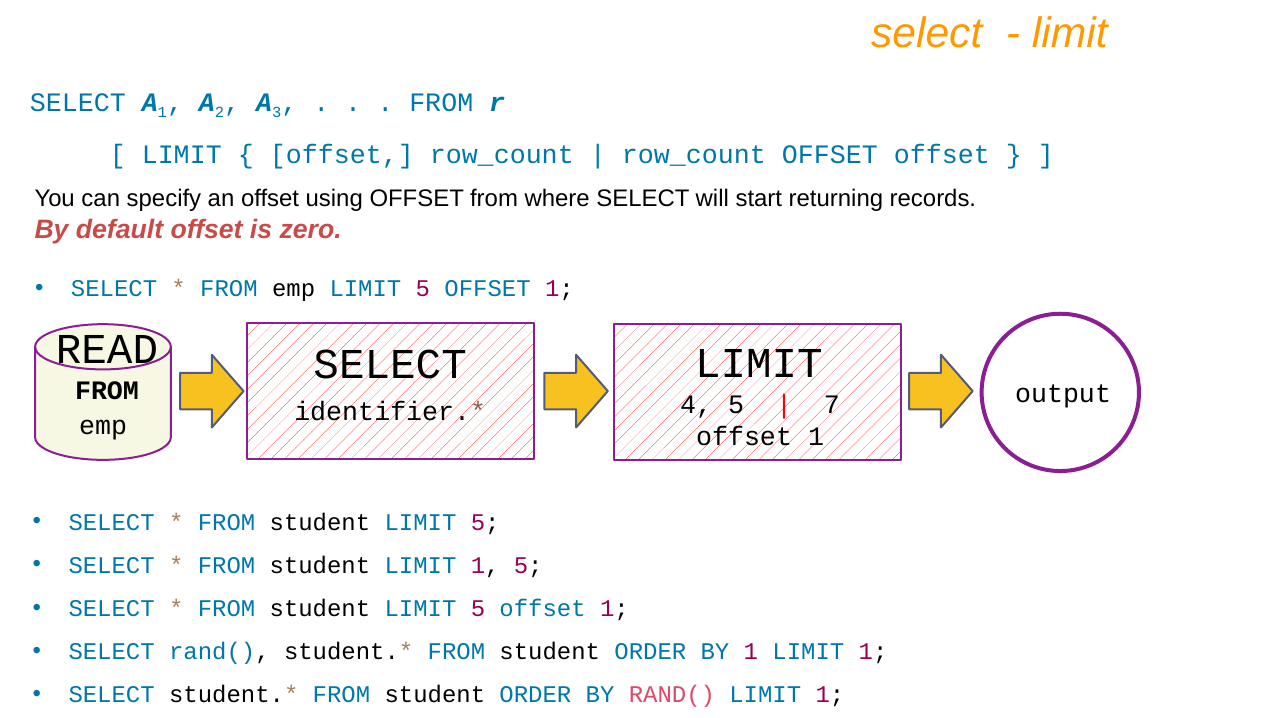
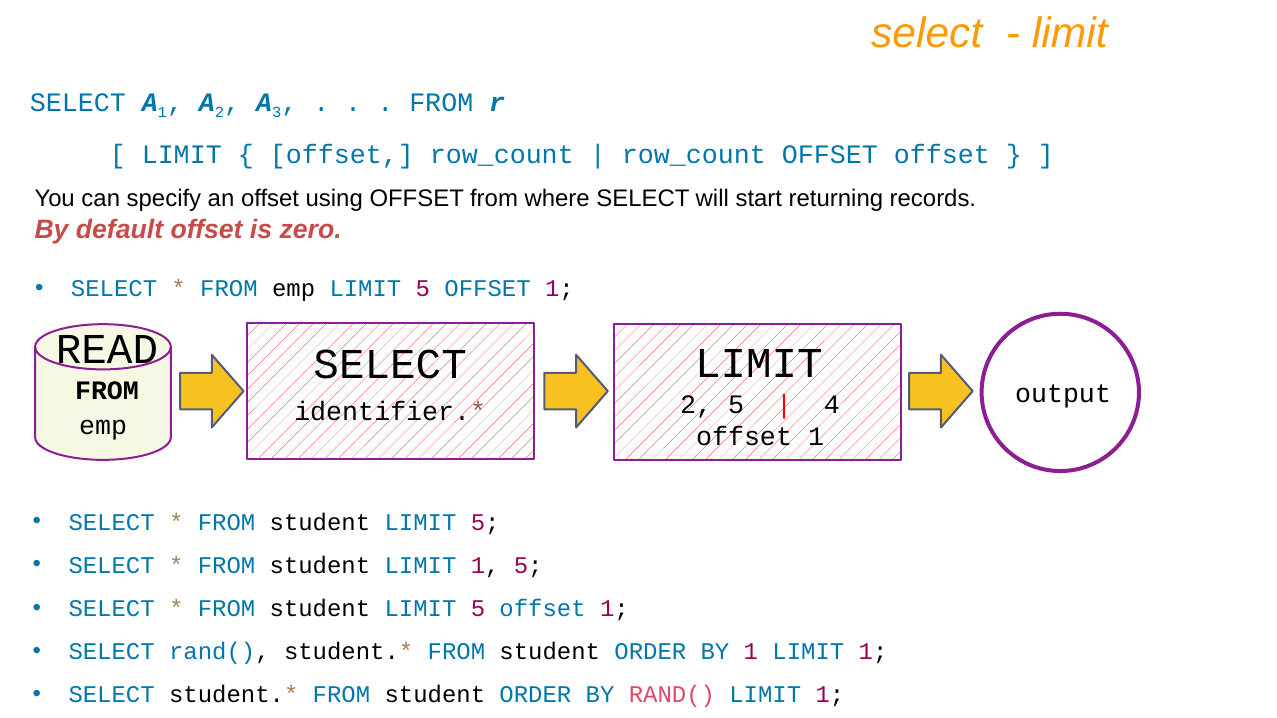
4 at (696, 404): 4 -> 2
7: 7 -> 4
